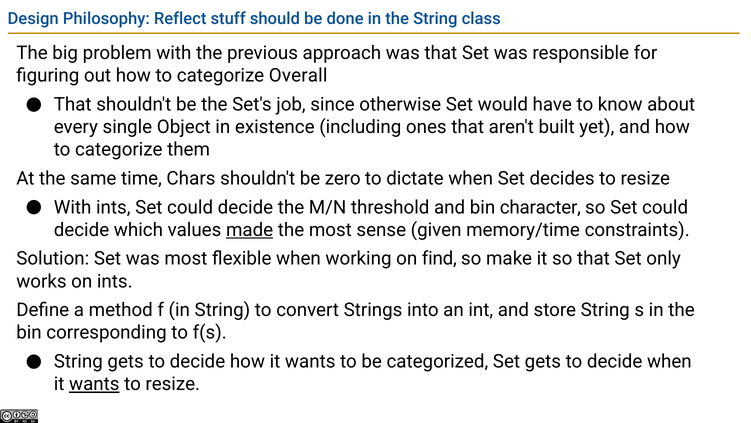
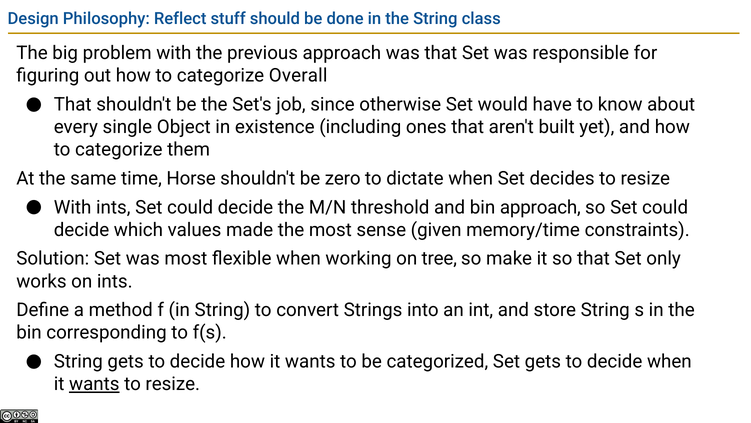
Chars: Chars -> Horse
bin character: character -> approach
made underline: present -> none
find: find -> tree
